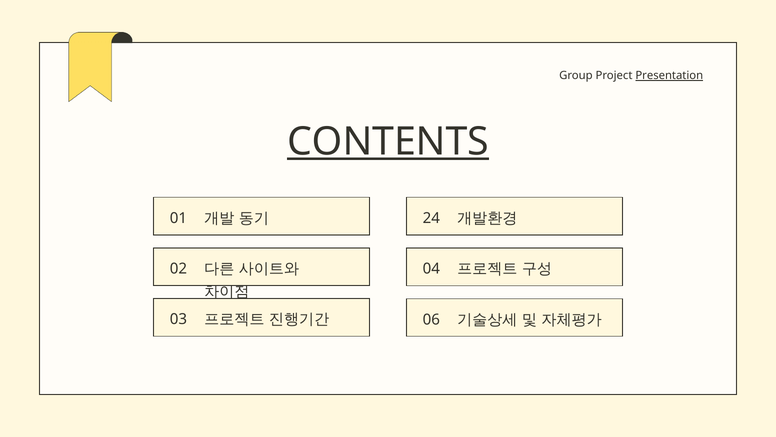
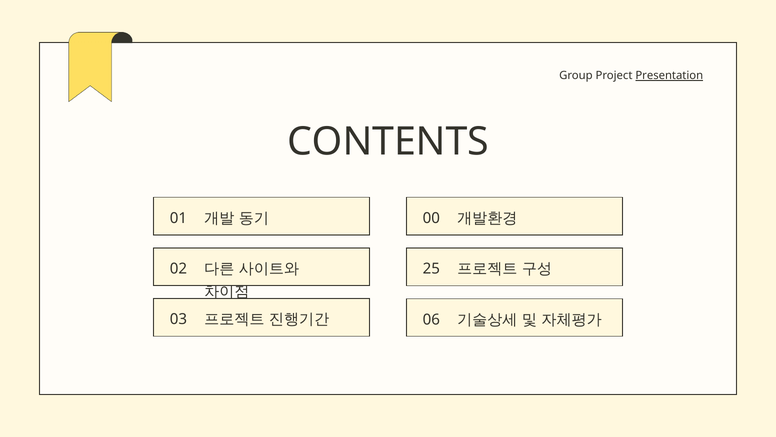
CONTENTS underline: present -> none
24: 24 -> 00
04: 04 -> 25
